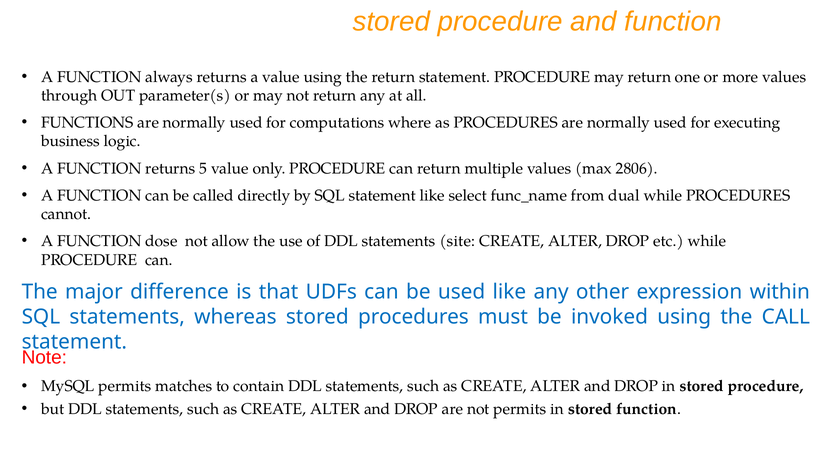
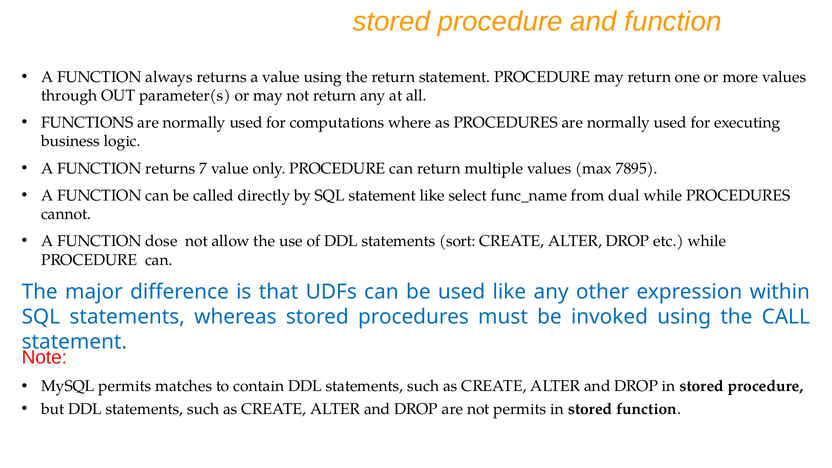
5: 5 -> 7
2806: 2806 -> 7895
site: site -> sort
